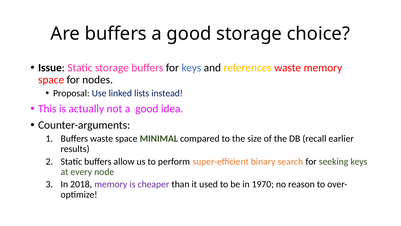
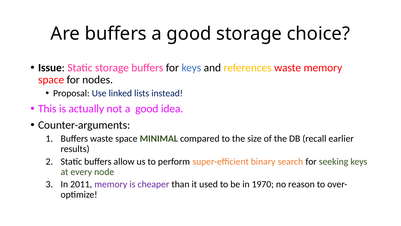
2018: 2018 -> 2011
